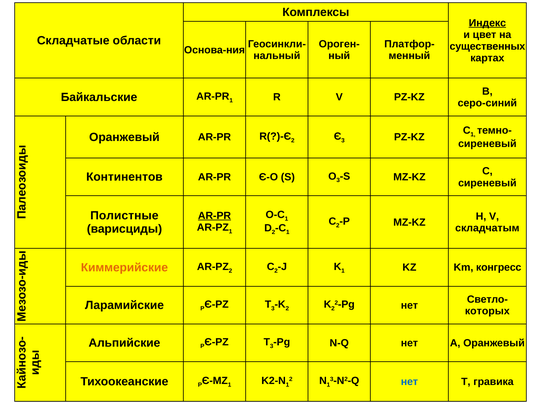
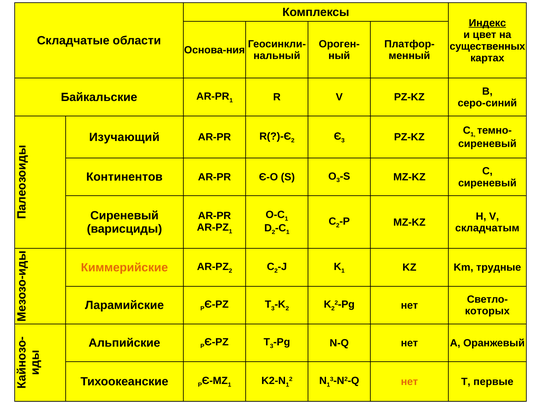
Оранжевый at (124, 137): Оранжевый -> Изучающий
Полистные at (124, 216): Полистные -> Сиреневый
AR-PR at (215, 216) underline: present -> none
конгресс: конгресс -> трудные
нет at (409, 382) colour: blue -> orange
гравика: гравика -> первые
